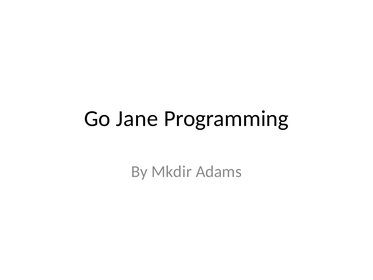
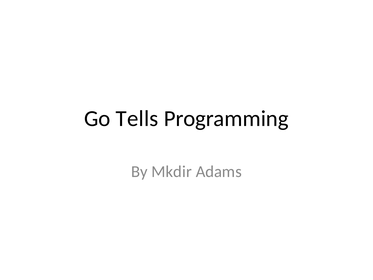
Jane: Jane -> Tells
